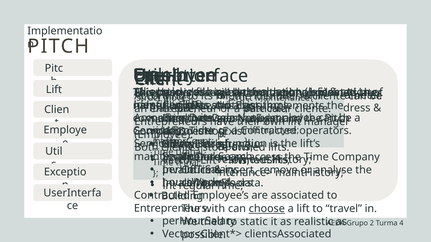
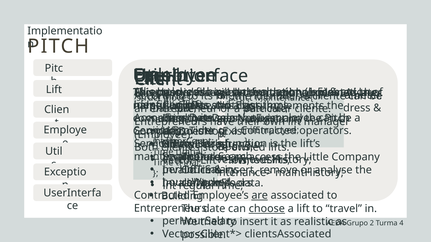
Time at (316, 157): Time -> Little
are underline: none -> present
with at (214, 209): with -> date
static at (254, 222): static -> insert
